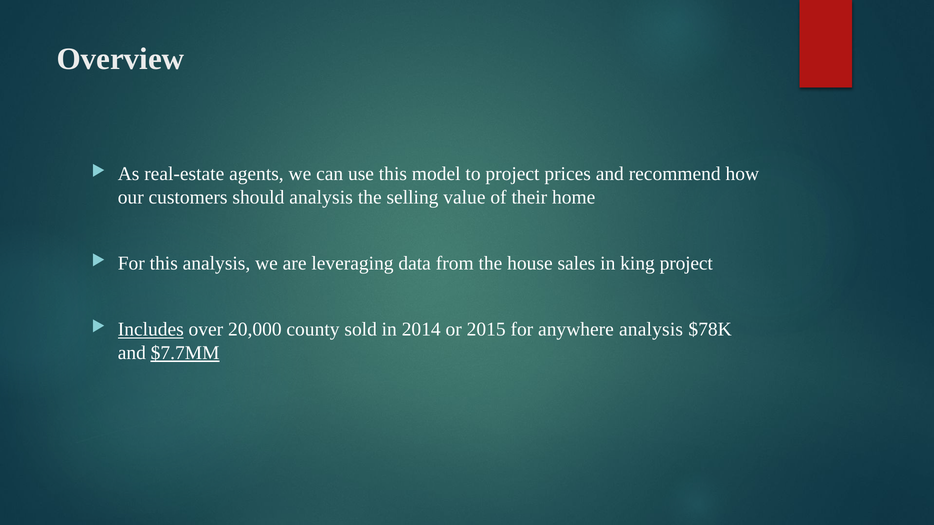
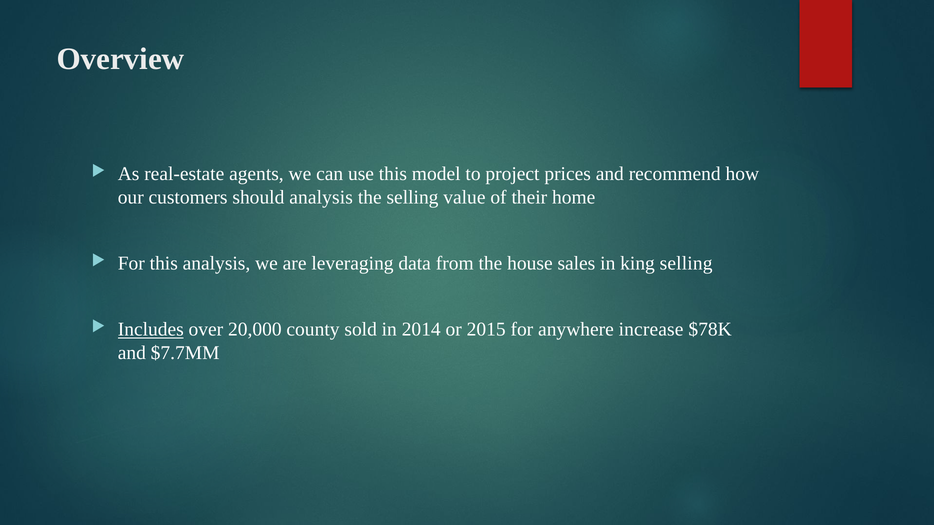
king project: project -> selling
anywhere analysis: analysis -> increase
$7.7MM underline: present -> none
